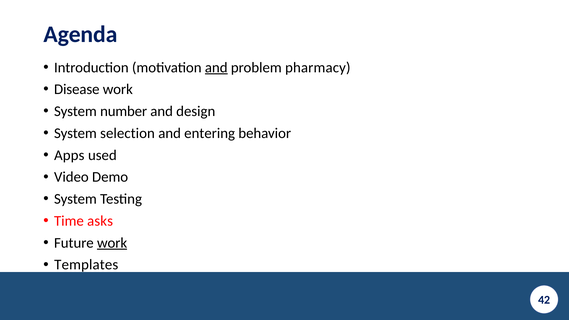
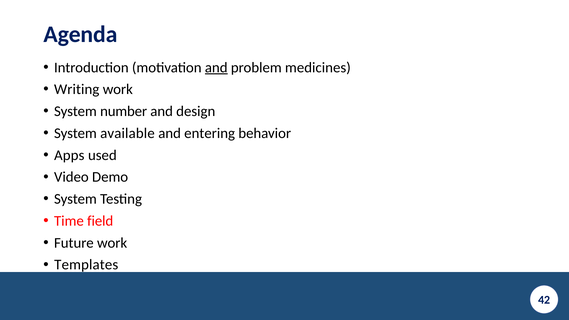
pharmacy: pharmacy -> medicines
Disease: Disease -> Writing
selection: selection -> available
asks: asks -> field
work at (112, 243) underline: present -> none
